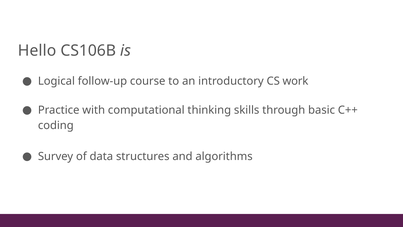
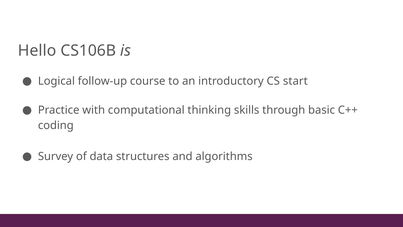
work: work -> start
